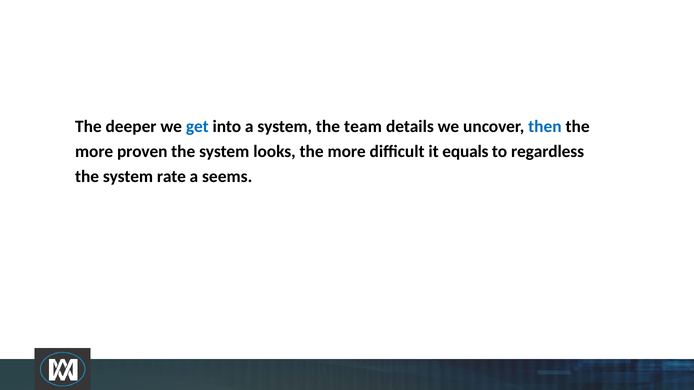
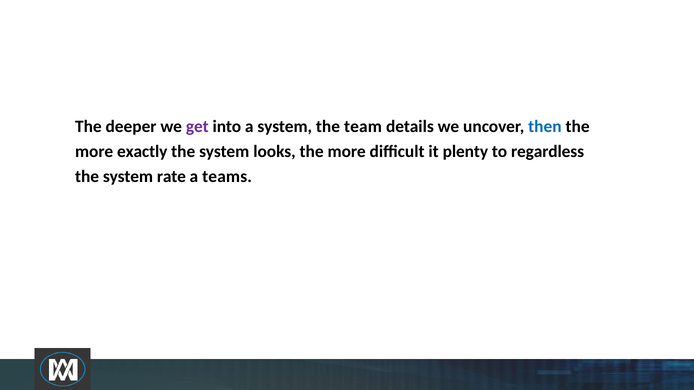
get colour: blue -> purple
proven: proven -> exactly
equals: equals -> plenty
seems: seems -> teams
